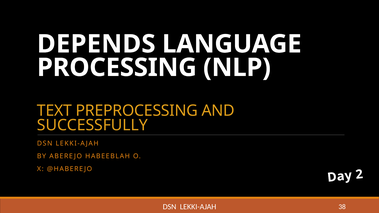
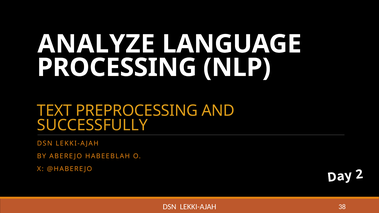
DEPENDS: DEPENDS -> ANALYZE
